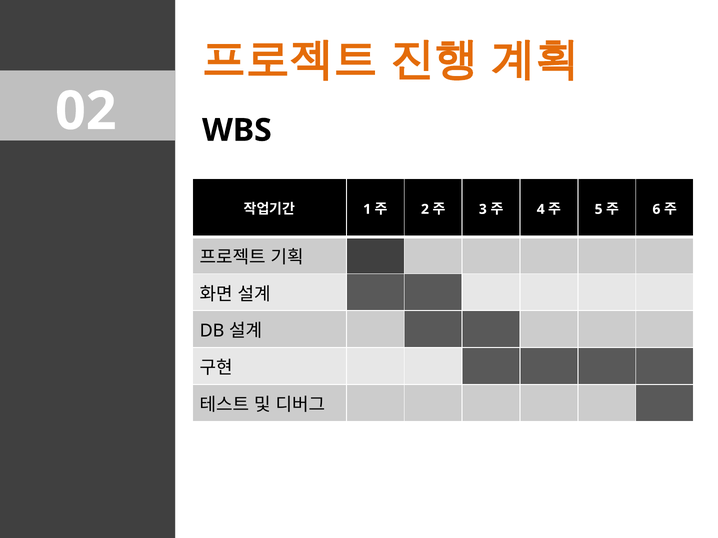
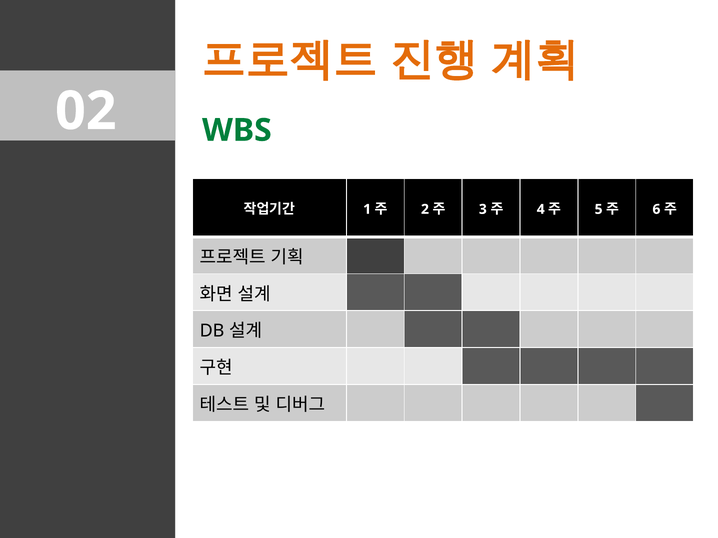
WBS colour: black -> green
